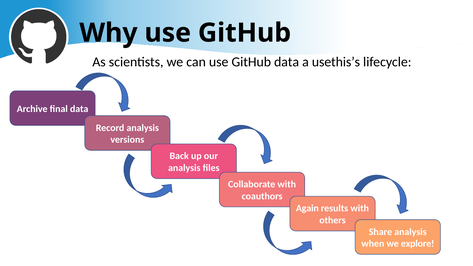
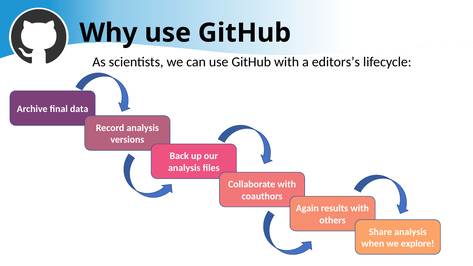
GitHub data: data -> with
usethis’s: usethis’s -> editors’s
